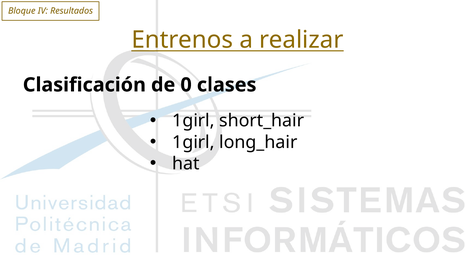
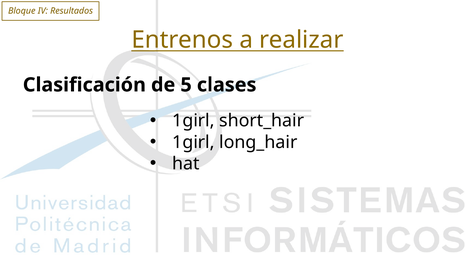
0: 0 -> 5
